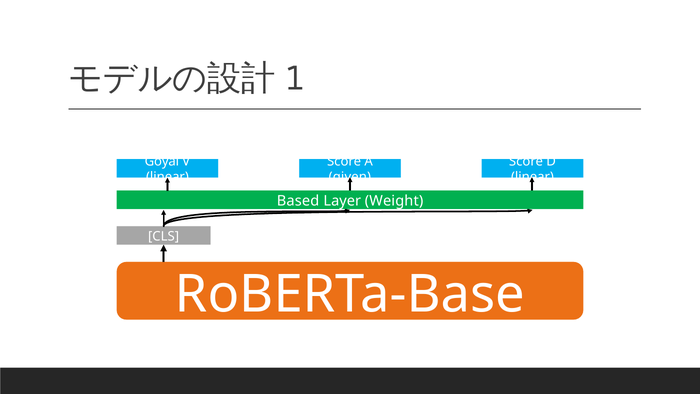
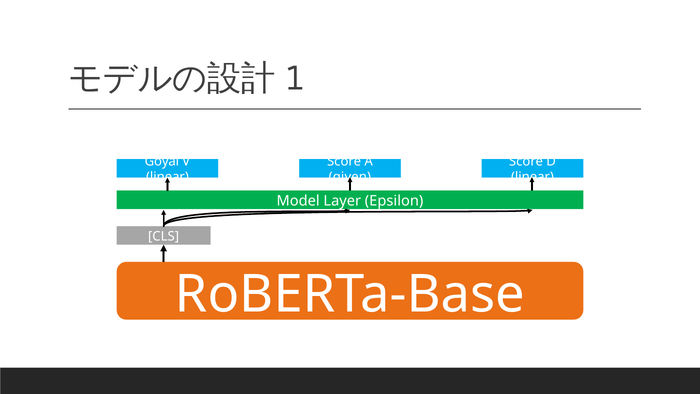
Based: Based -> Model
Weight: Weight -> Epsilon
